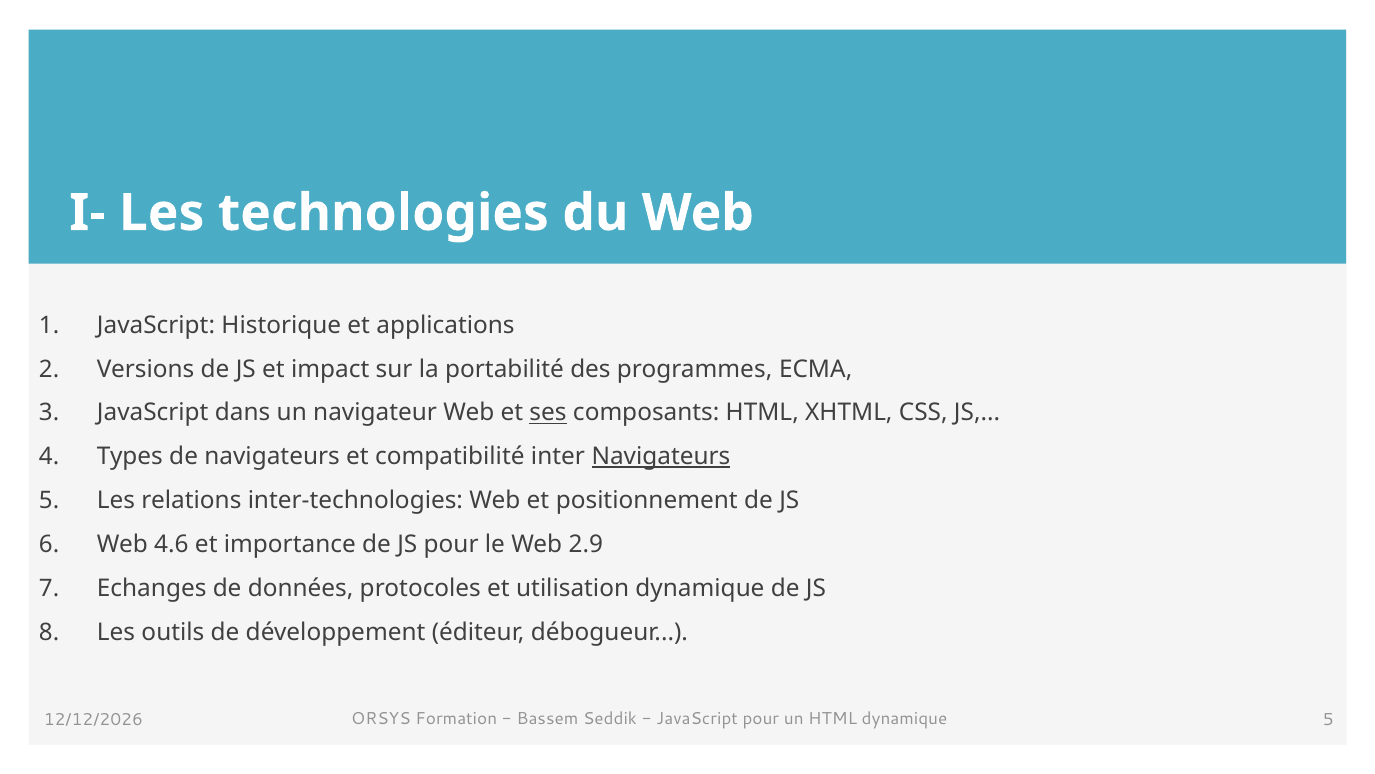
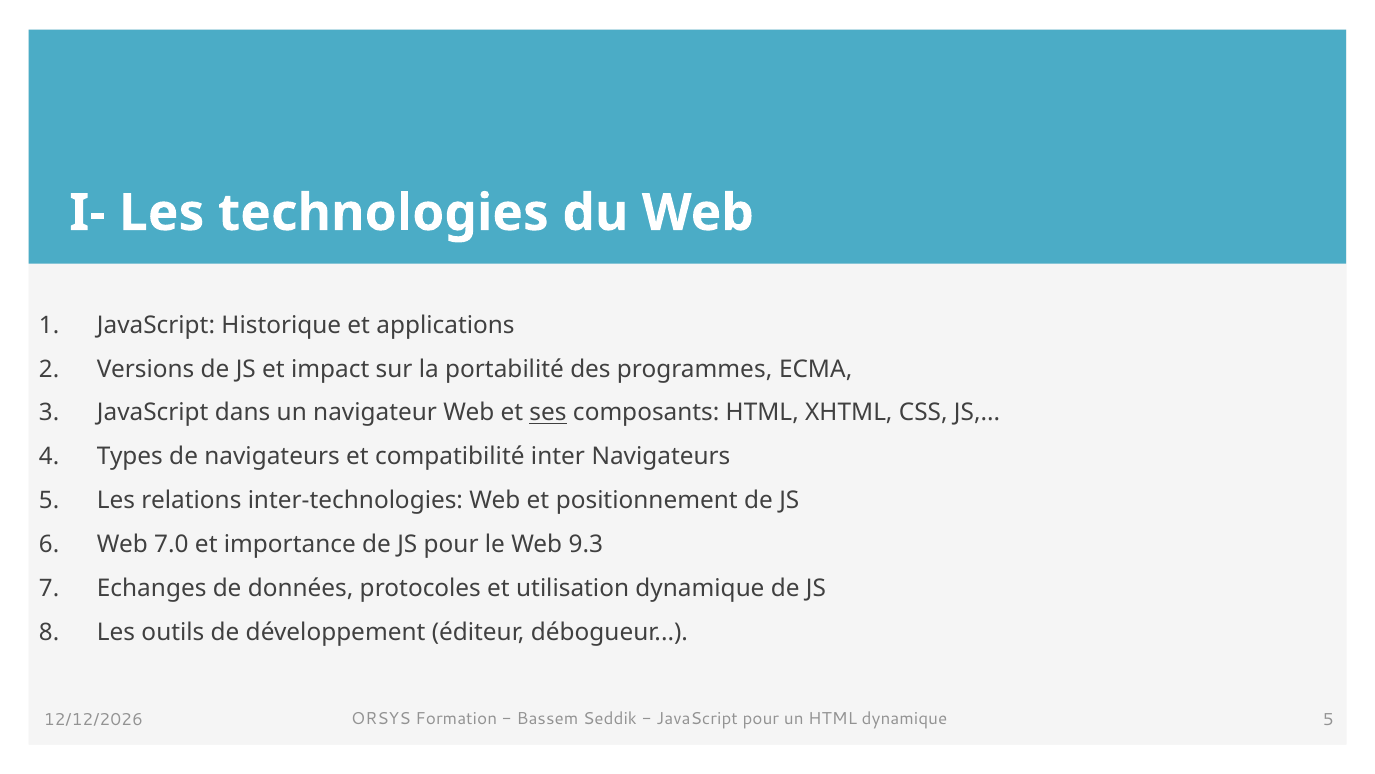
Navigateurs at (661, 456) underline: present -> none
4.6: 4.6 -> 7.0
2.9: 2.9 -> 9.3
